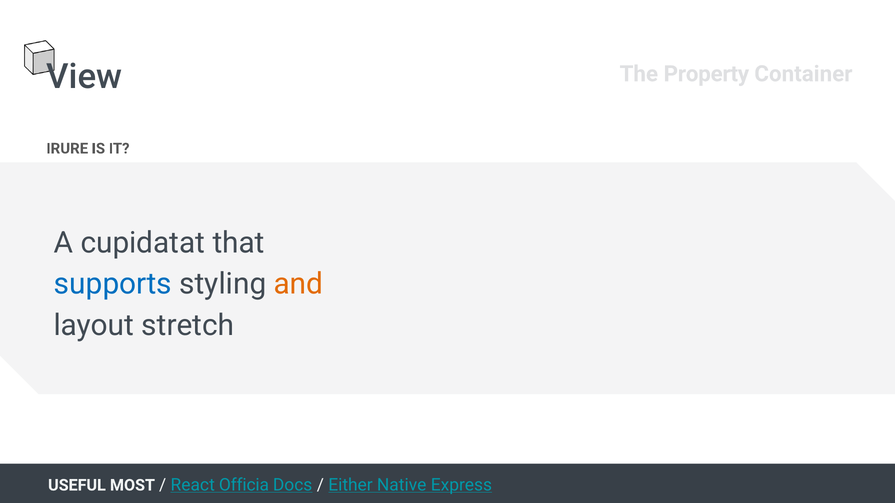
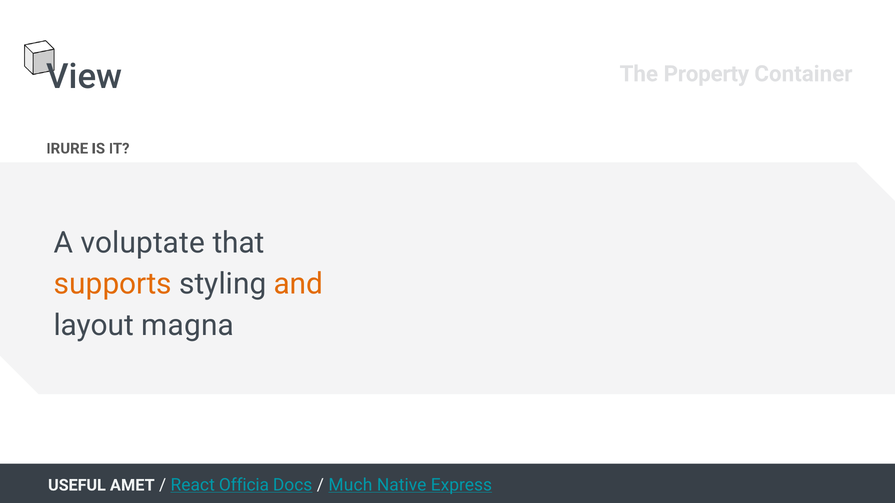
cupidatat: cupidatat -> voluptate
supports colour: blue -> orange
stretch: stretch -> magna
MOST: MOST -> AMET
Either: Either -> Much
